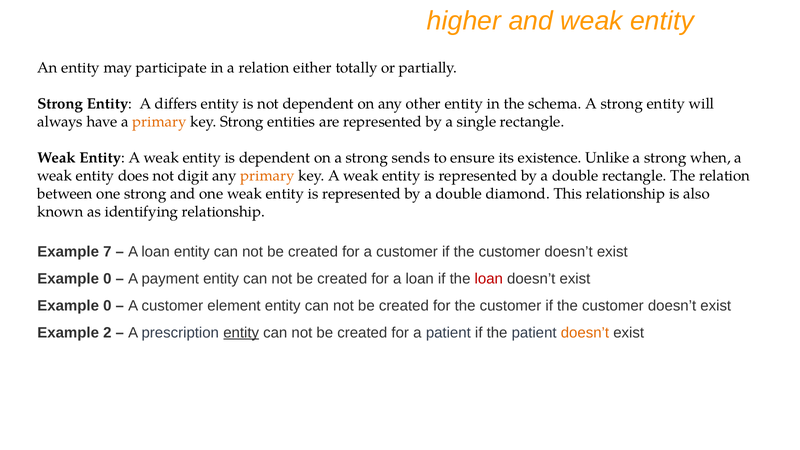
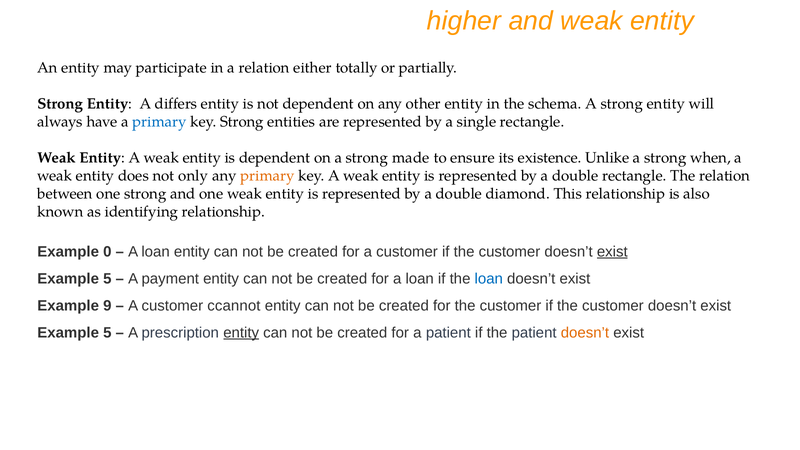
primary at (160, 122) colour: orange -> blue
sends: sends -> made
digit: digit -> only
7: 7 -> 0
exist at (612, 252) underline: none -> present
0 at (107, 279): 0 -> 5
loan at (489, 279) colour: red -> blue
0 at (107, 306): 0 -> 9
element: element -> ccannot
2 at (107, 333): 2 -> 5
